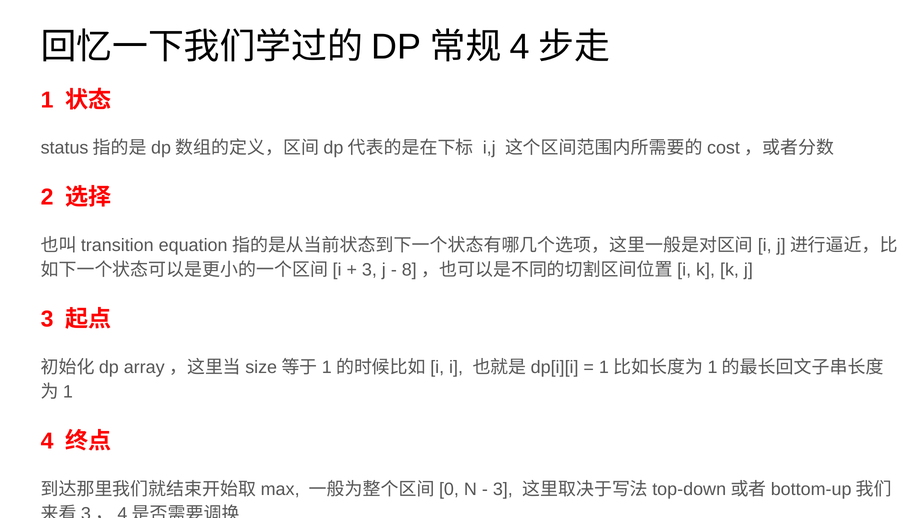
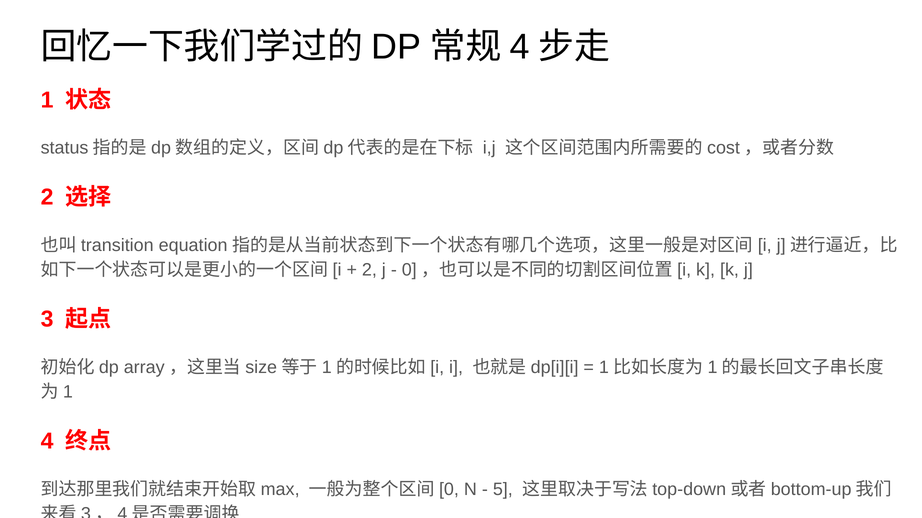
3 at (369, 270): 3 -> 2
8: 8 -> 0
3 at (503, 490): 3 -> 5
